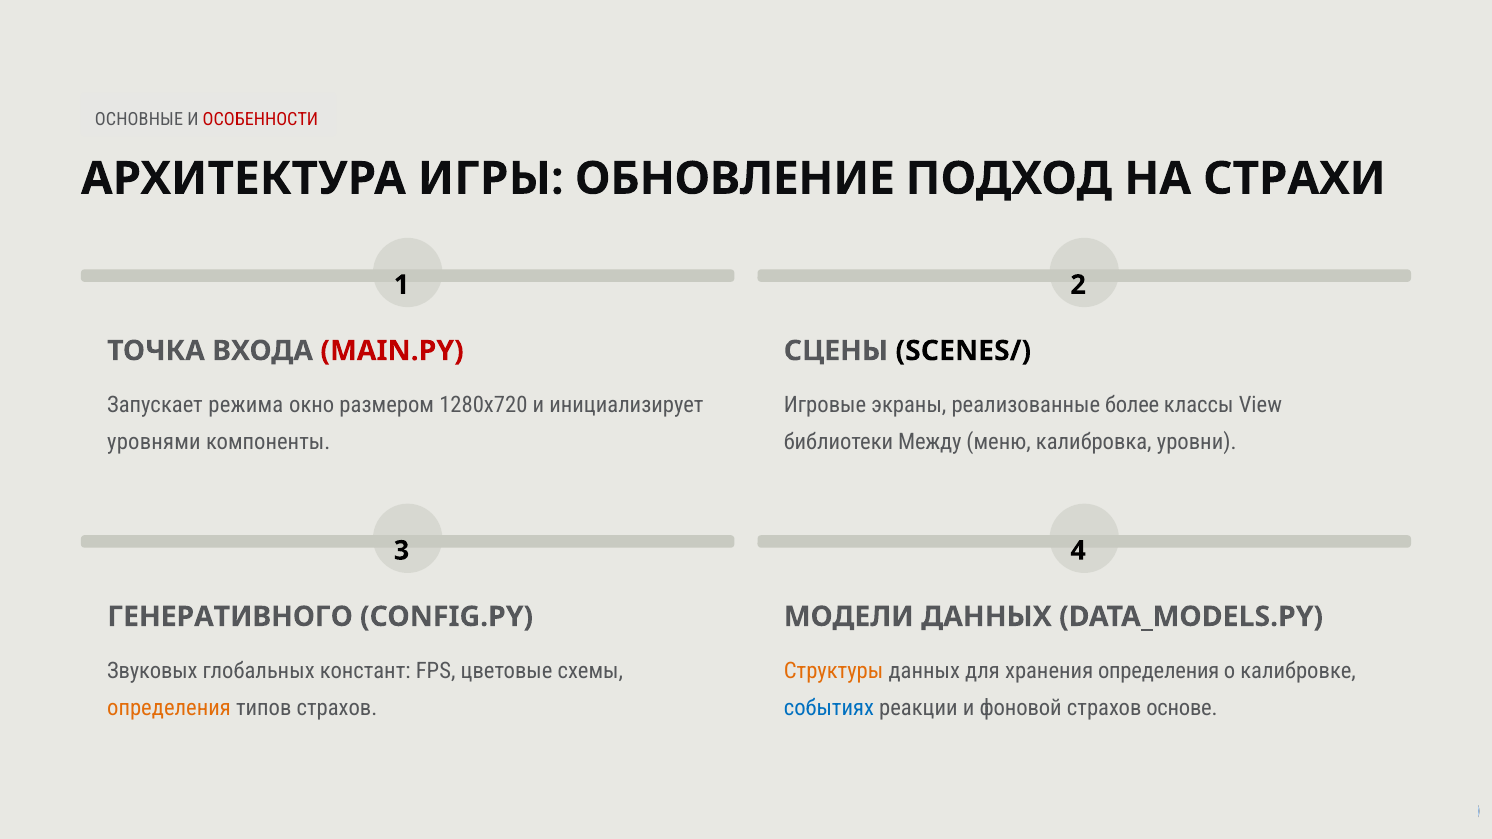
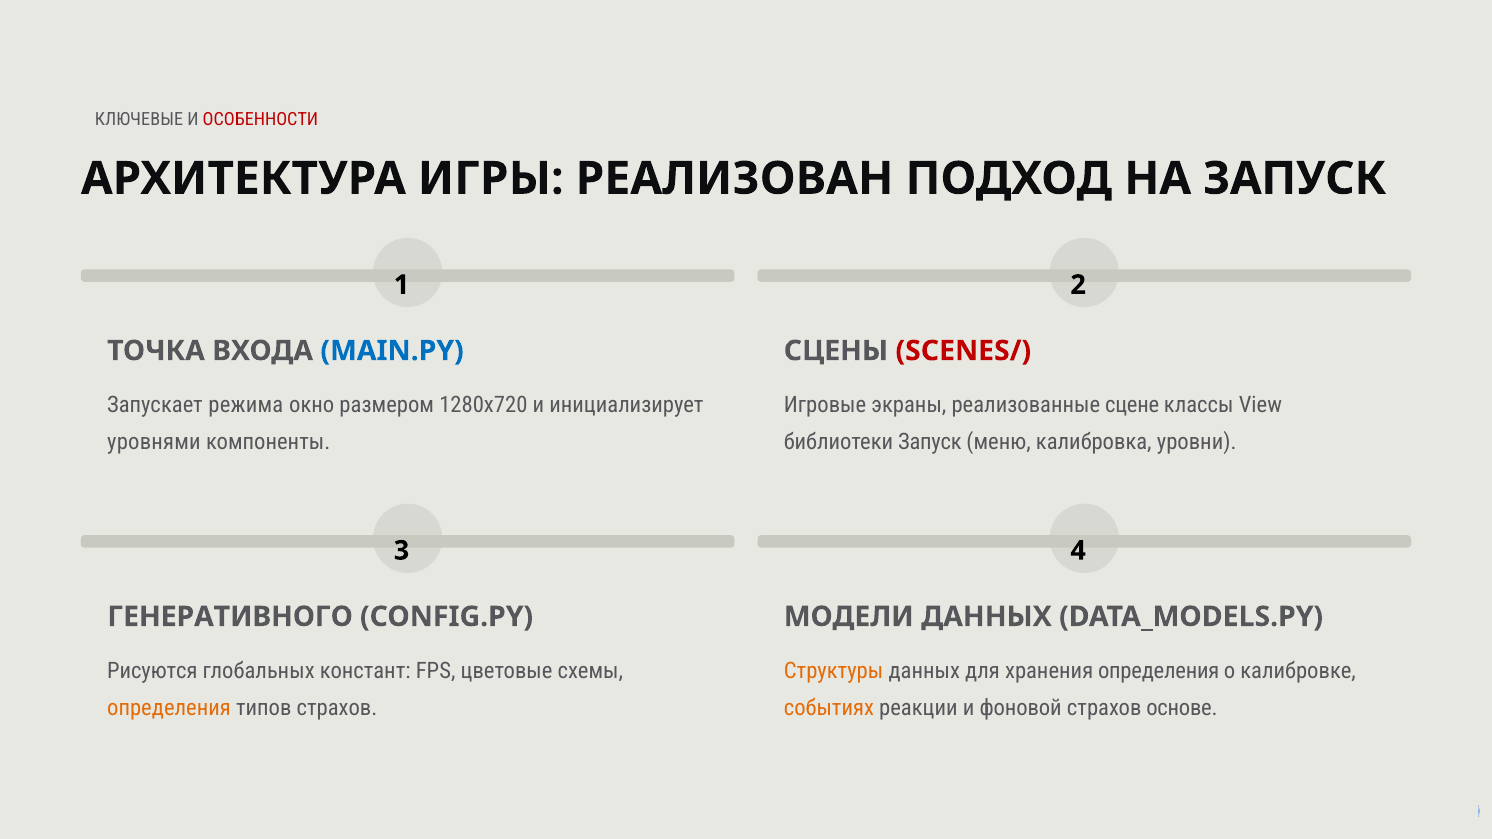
ОСНОВНЫЕ: ОСНОВНЫЕ -> КЛЮЧЕВЫЕ
ОБНОВЛЕНИЕ: ОБНОВЛЕНИЕ -> РЕАЛИЗОВАН
НА СТРАХИ: СТРАХИ -> ЗАПУСК
MAIN.PY colour: red -> blue
SCENES/ colour: black -> red
более: более -> сцене
библиотеки Между: Между -> Запуск
Звуковых: Звуковых -> Рисуются
событиях colour: blue -> orange
